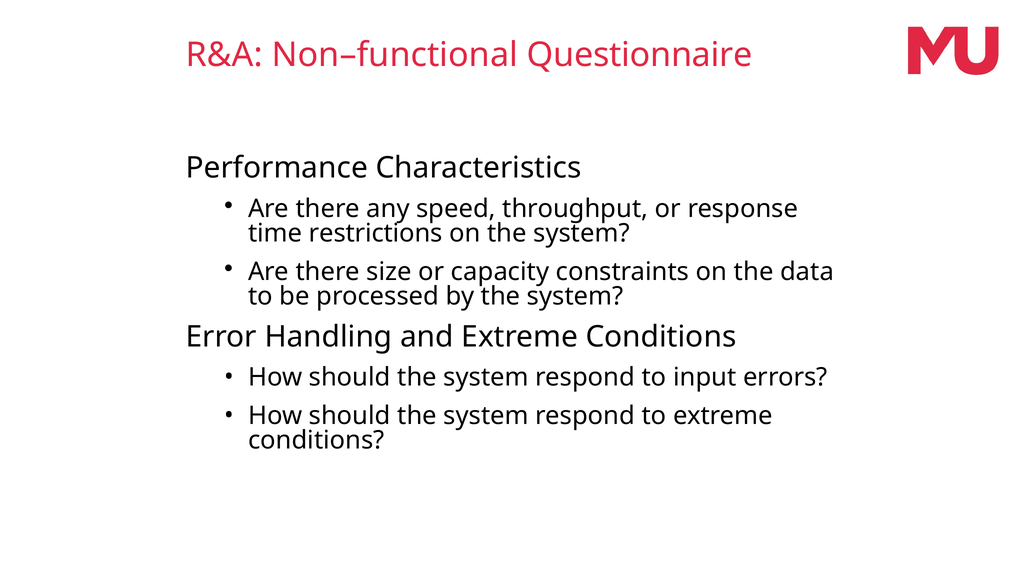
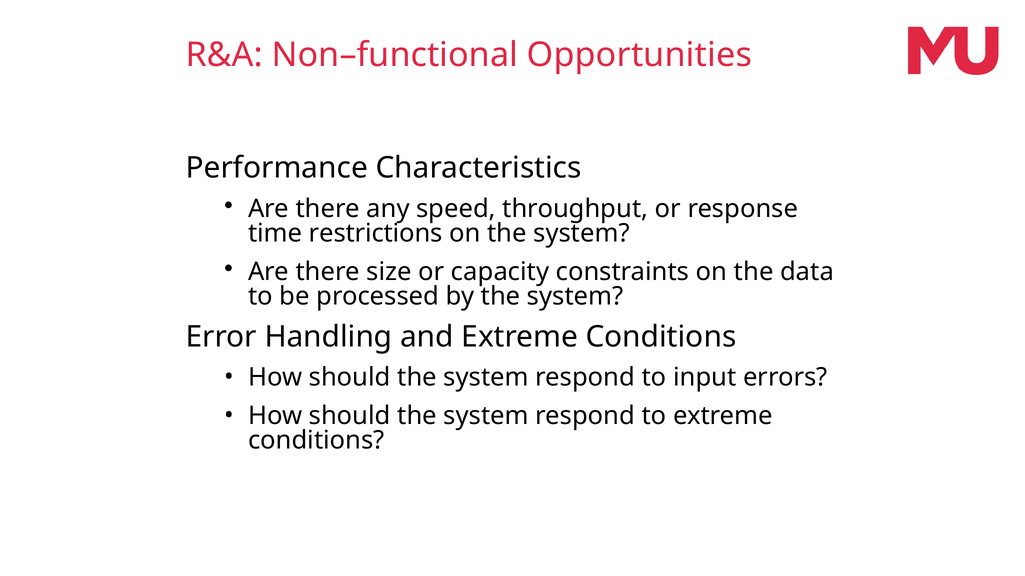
Questionnaire: Questionnaire -> Opportunities
